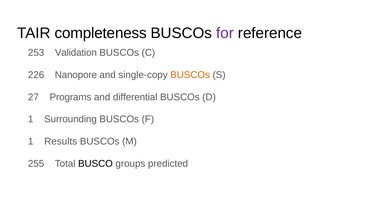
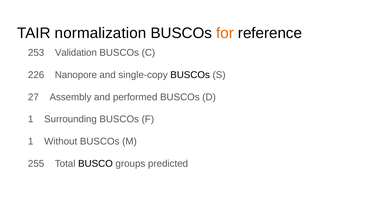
completeness: completeness -> normalization
for colour: purple -> orange
BUSCOs at (190, 75) colour: orange -> black
Programs: Programs -> Assembly
differential: differential -> performed
Results: Results -> Without
